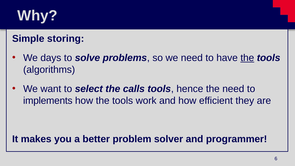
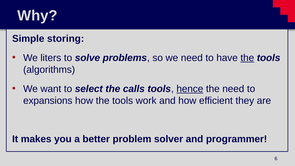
days: days -> liters
hence underline: none -> present
implements: implements -> expansions
